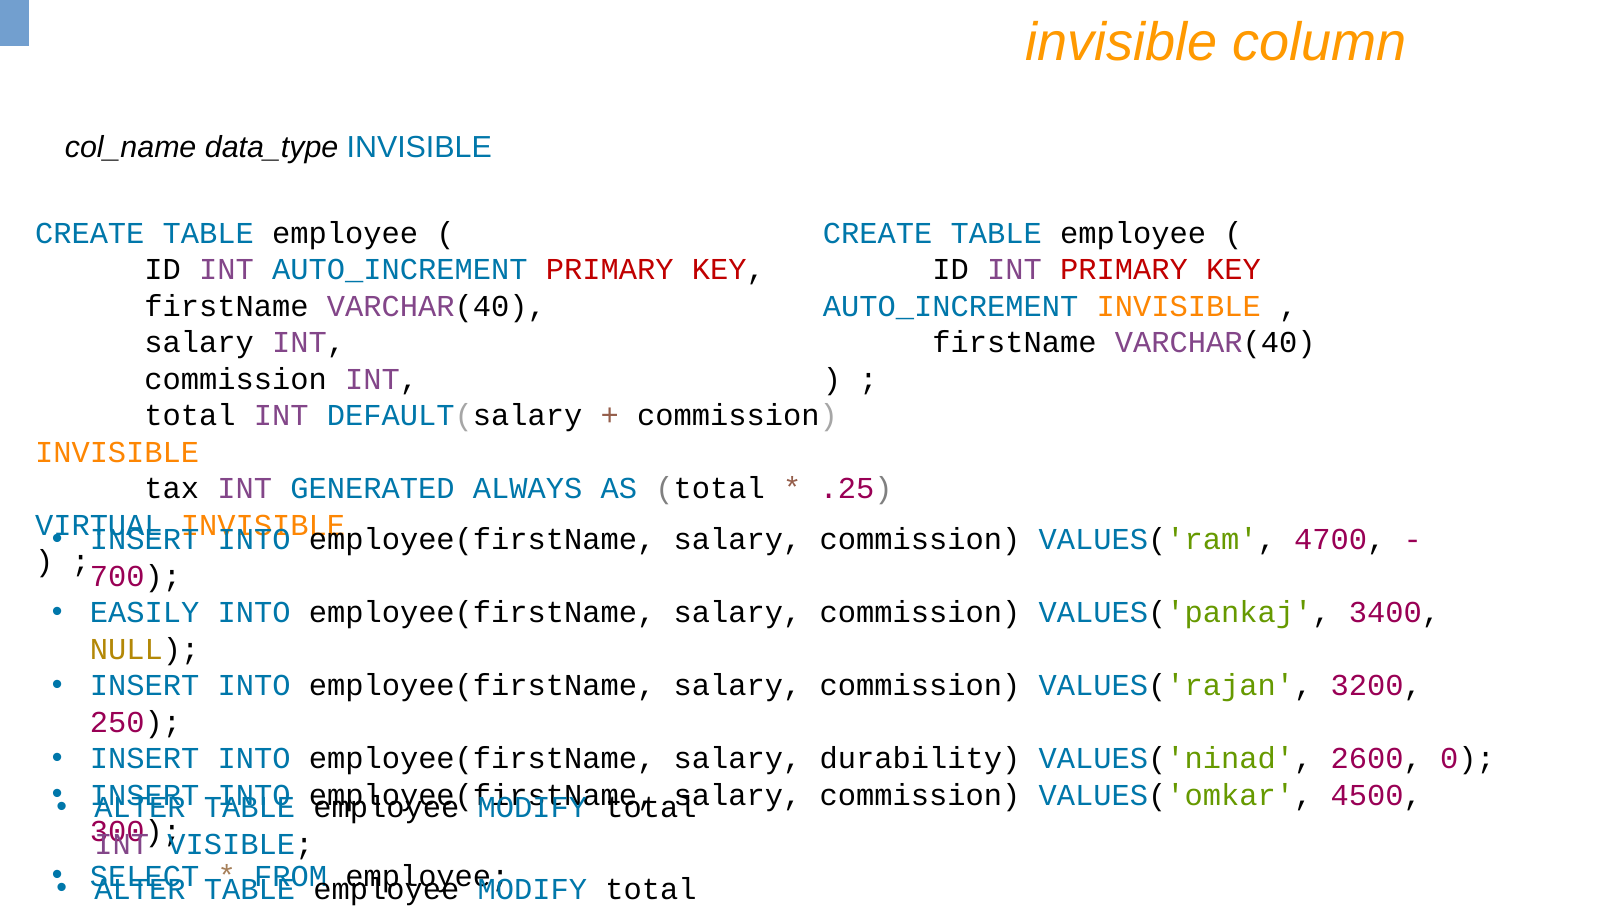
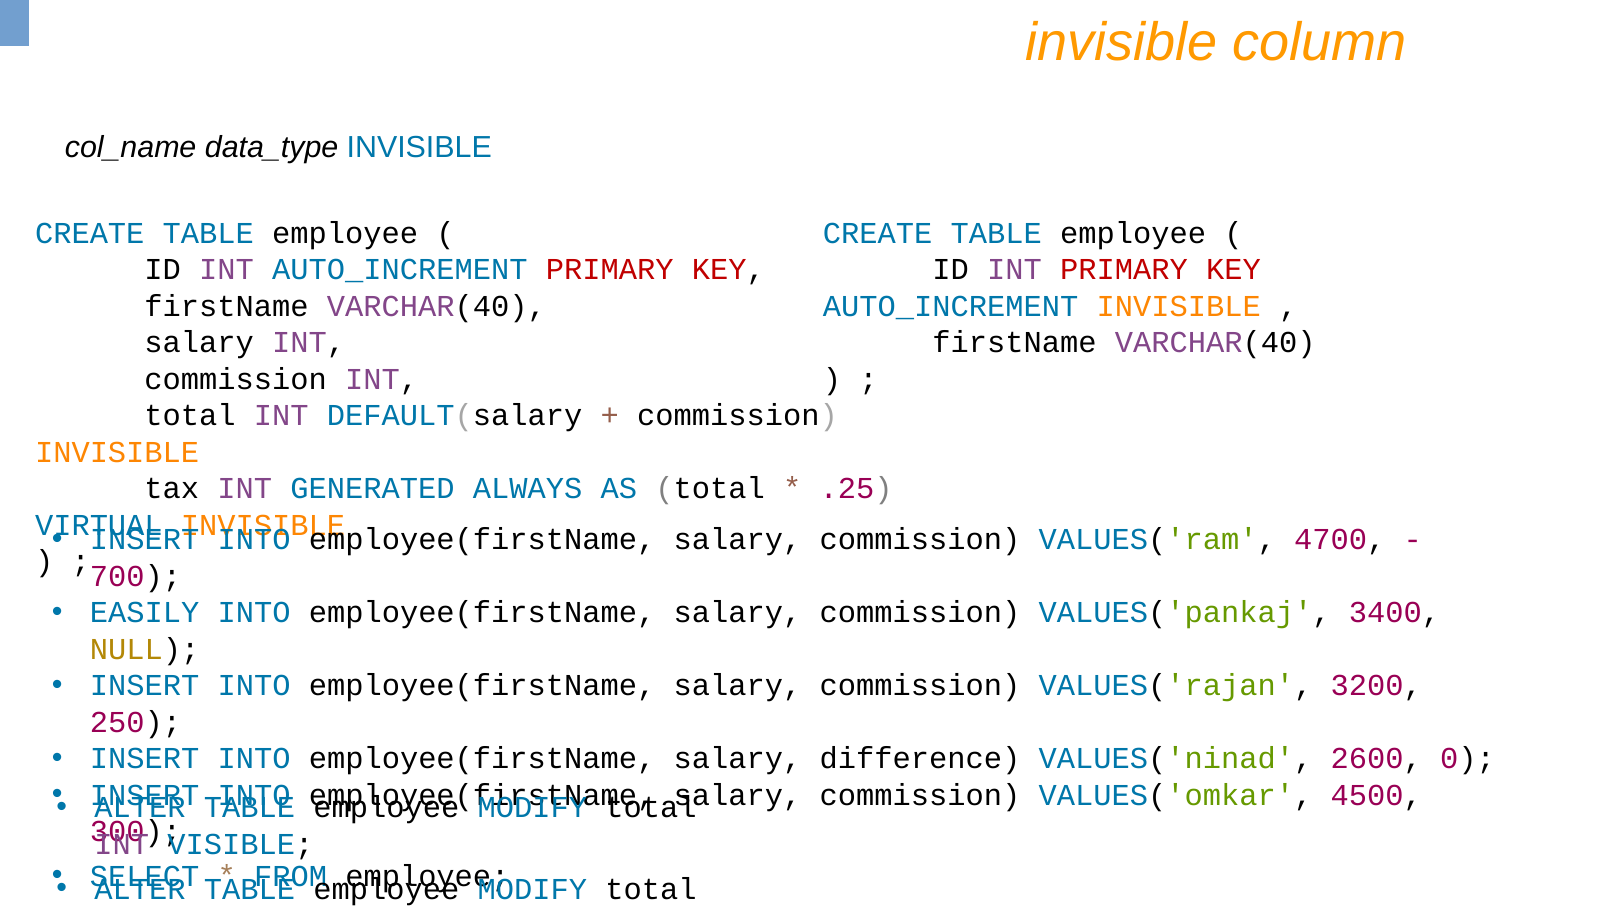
durability: durability -> difference
